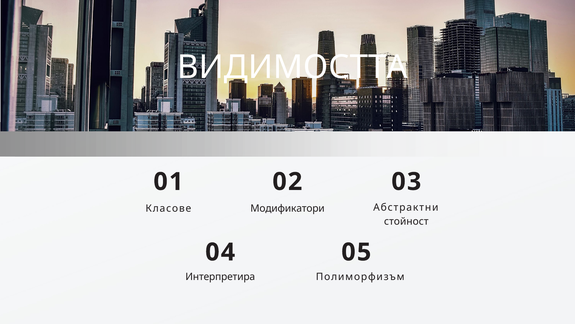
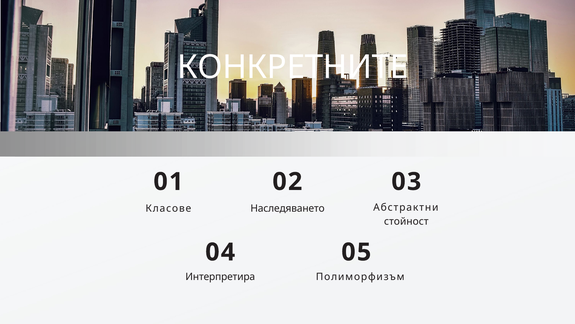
ВИДИМОСТТА: ВИДИМОСТТА -> КОНКРЕТНИТЕ
Модификатори: Модификатори -> Наследяването
